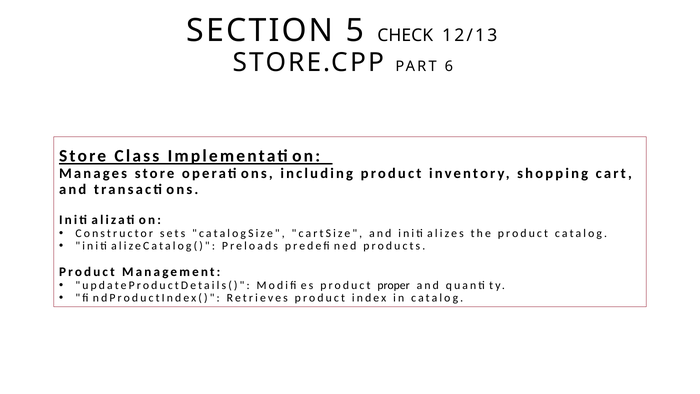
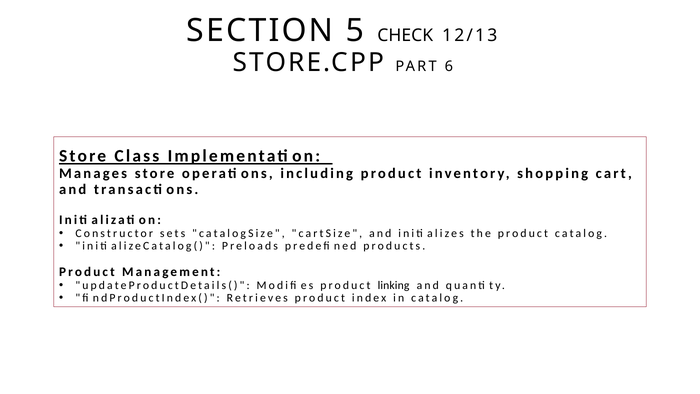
proper: proper -> linking
